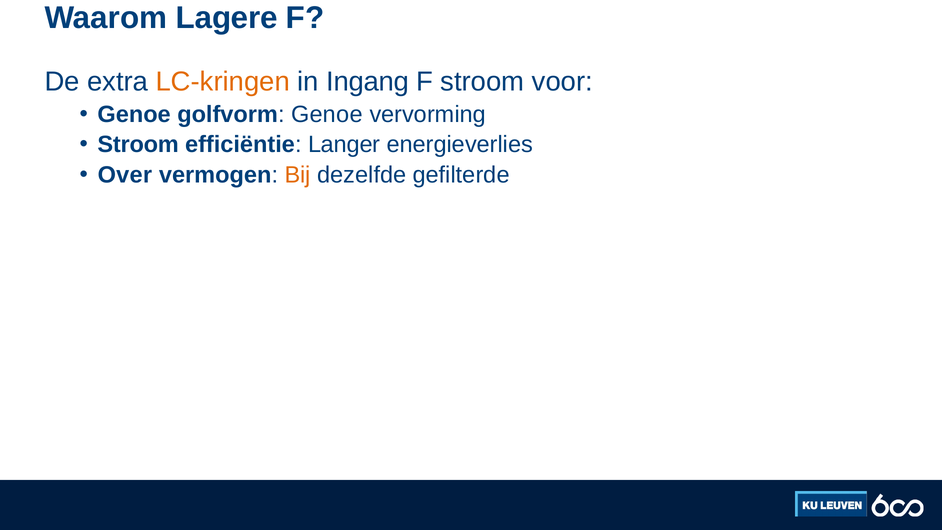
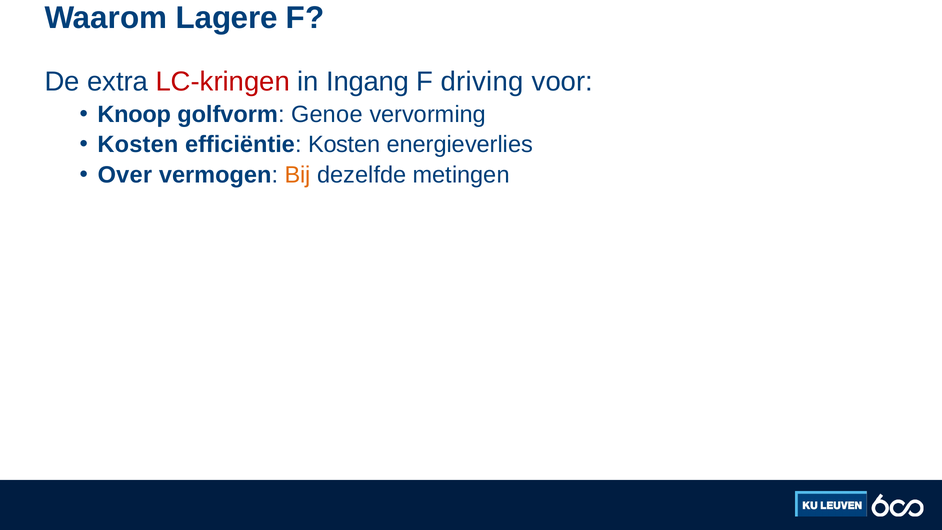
LC-kringen colour: orange -> red
F stroom: stroom -> driving
Genoe at (134, 114): Genoe -> Knoop
Stroom at (138, 145): Stroom -> Kosten
efficiëntie Langer: Langer -> Kosten
gefilterde: gefilterde -> metingen
